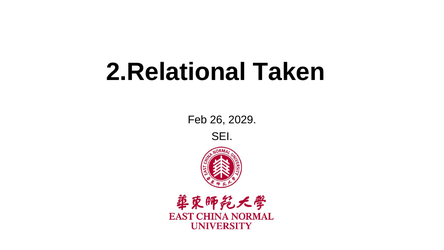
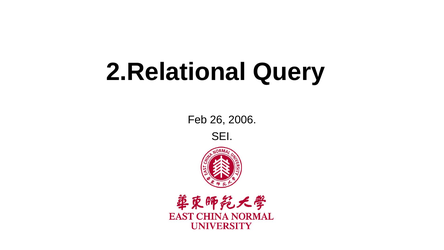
Taken: Taken -> Query
2029: 2029 -> 2006
